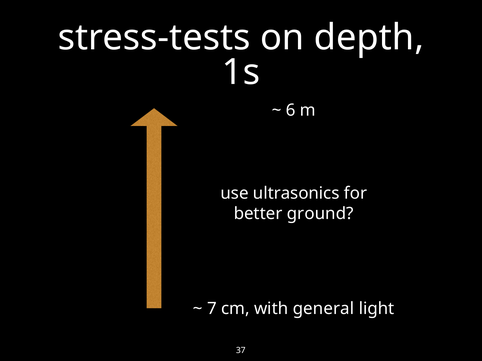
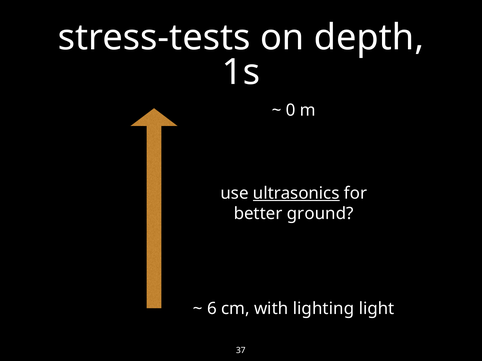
6: 6 -> 0
ultrasonics underline: none -> present
7: 7 -> 6
general: general -> lighting
